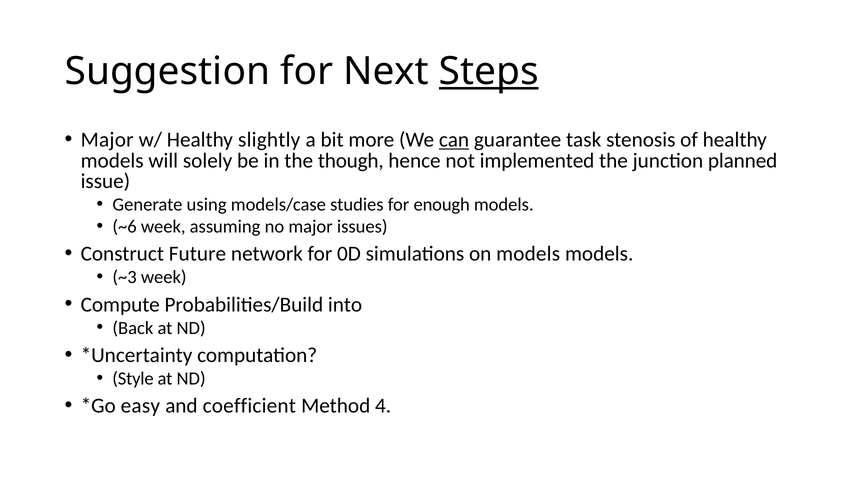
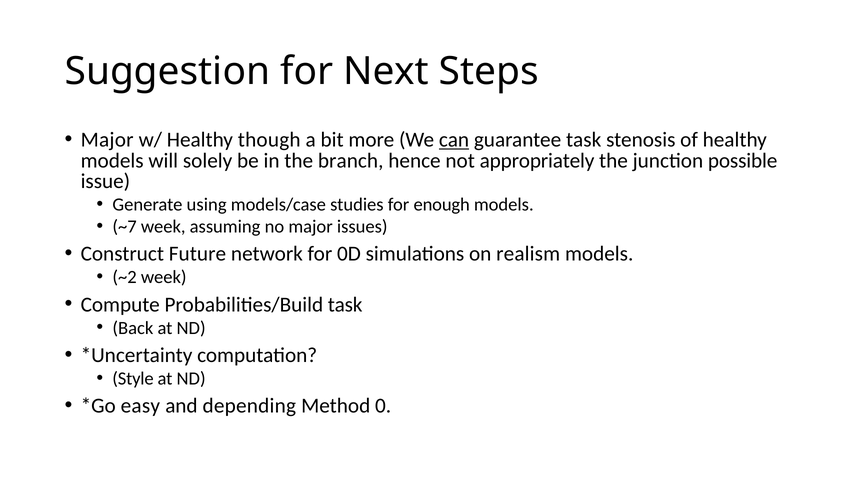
Steps underline: present -> none
slightly: slightly -> though
though: though -> branch
implemented: implemented -> appropriately
planned: planned -> possible
~6: ~6 -> ~7
on models: models -> realism
~3: ~3 -> ~2
Probabilities/Build into: into -> task
coefficient: coefficient -> depending
4: 4 -> 0
